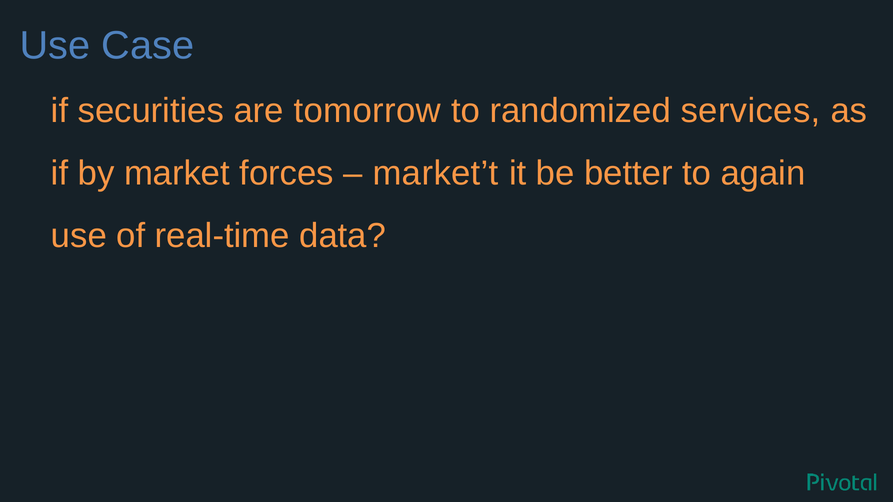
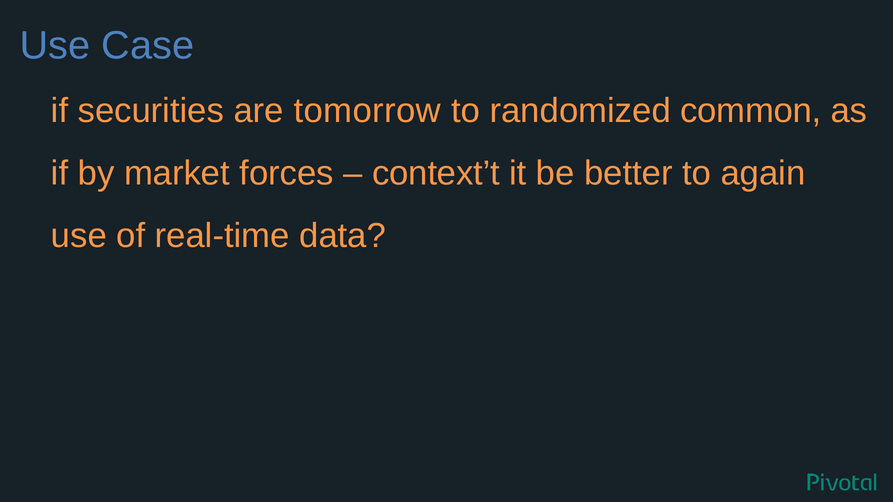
services: services -> common
market’t: market’t -> context’t
